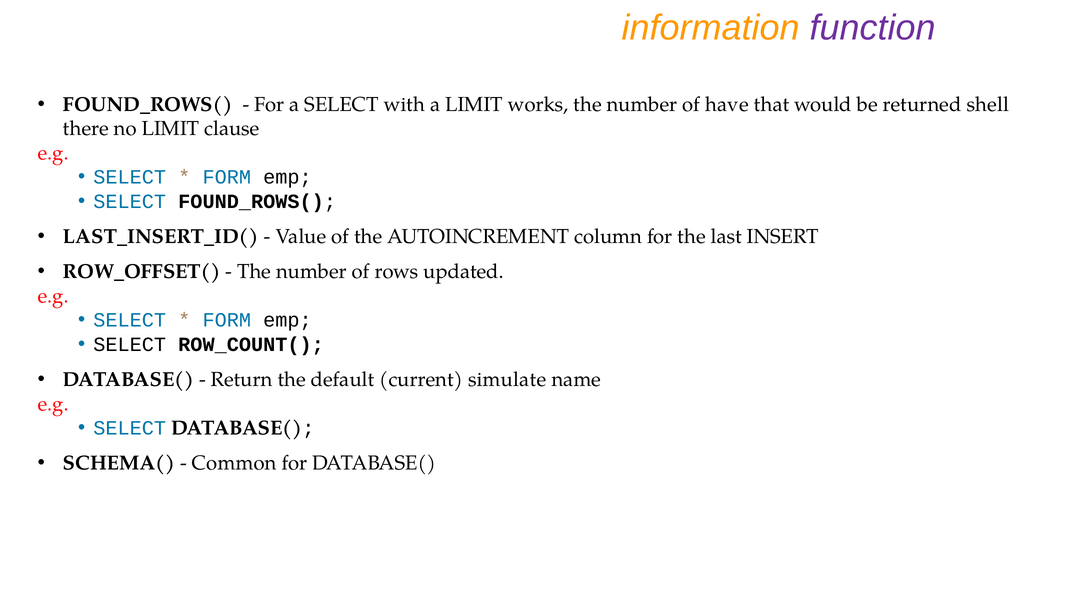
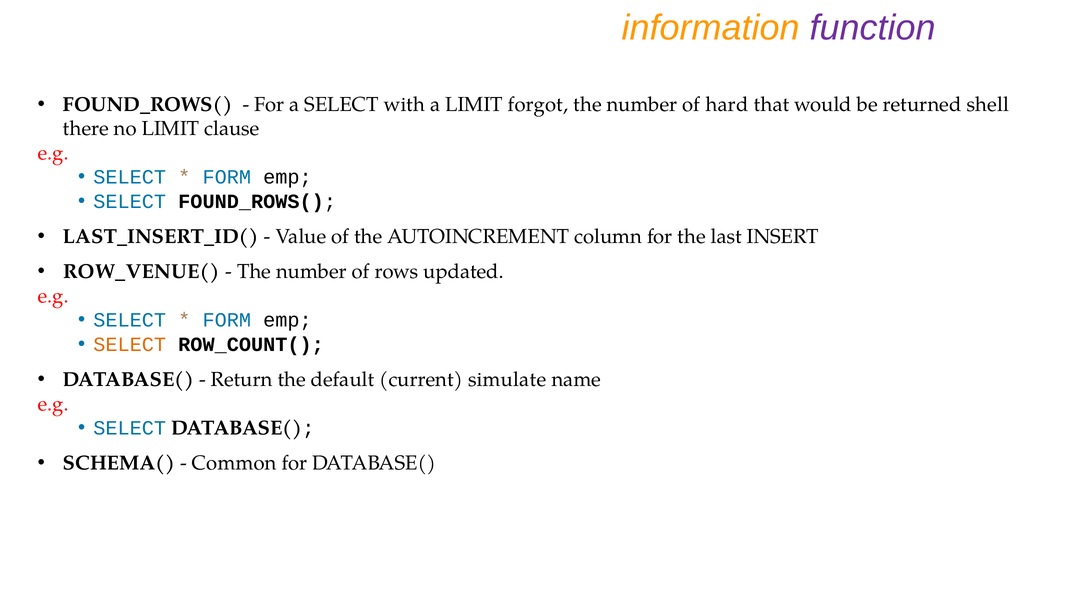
works: works -> forgot
have: have -> hard
ROW_OFFSET(: ROW_OFFSET( -> ROW_VENUE(
SELECT at (130, 344) colour: black -> orange
